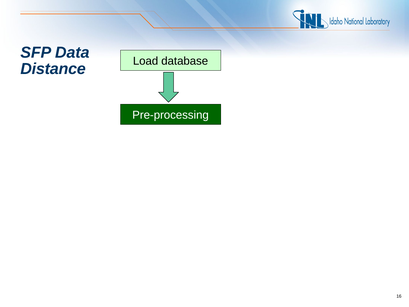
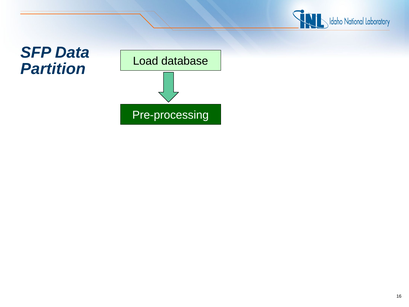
Distance: Distance -> Partition
